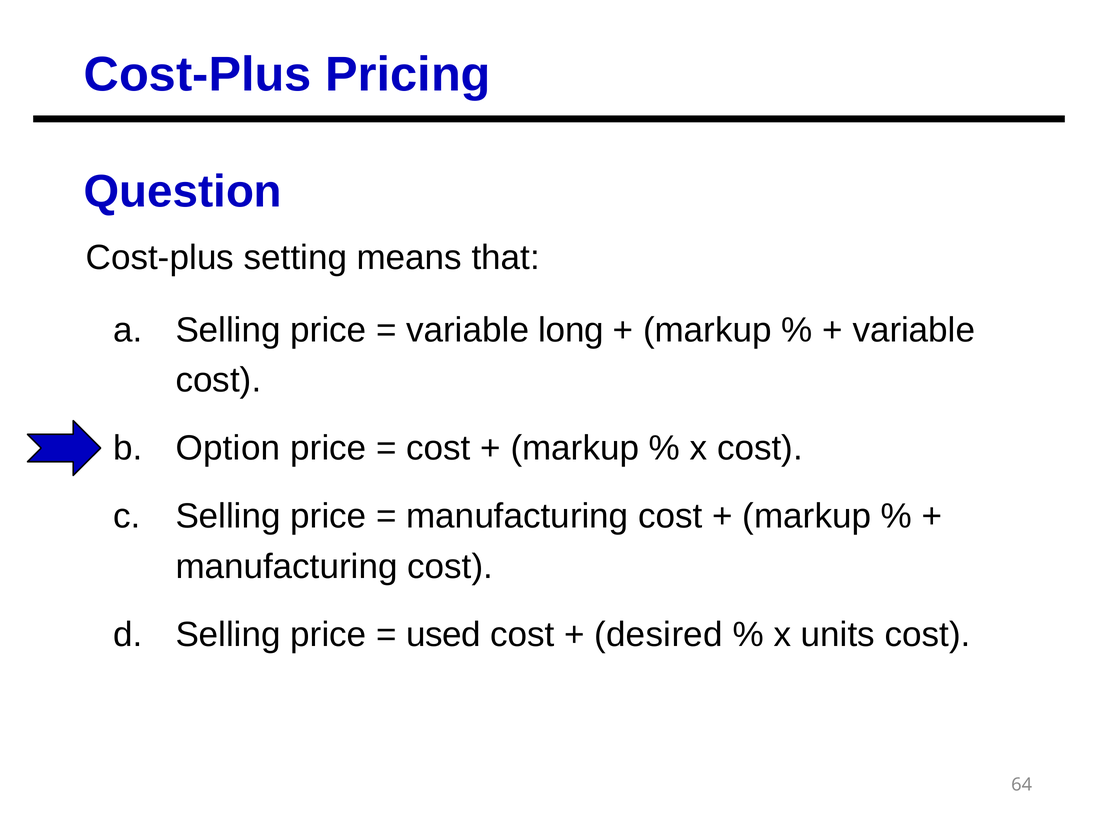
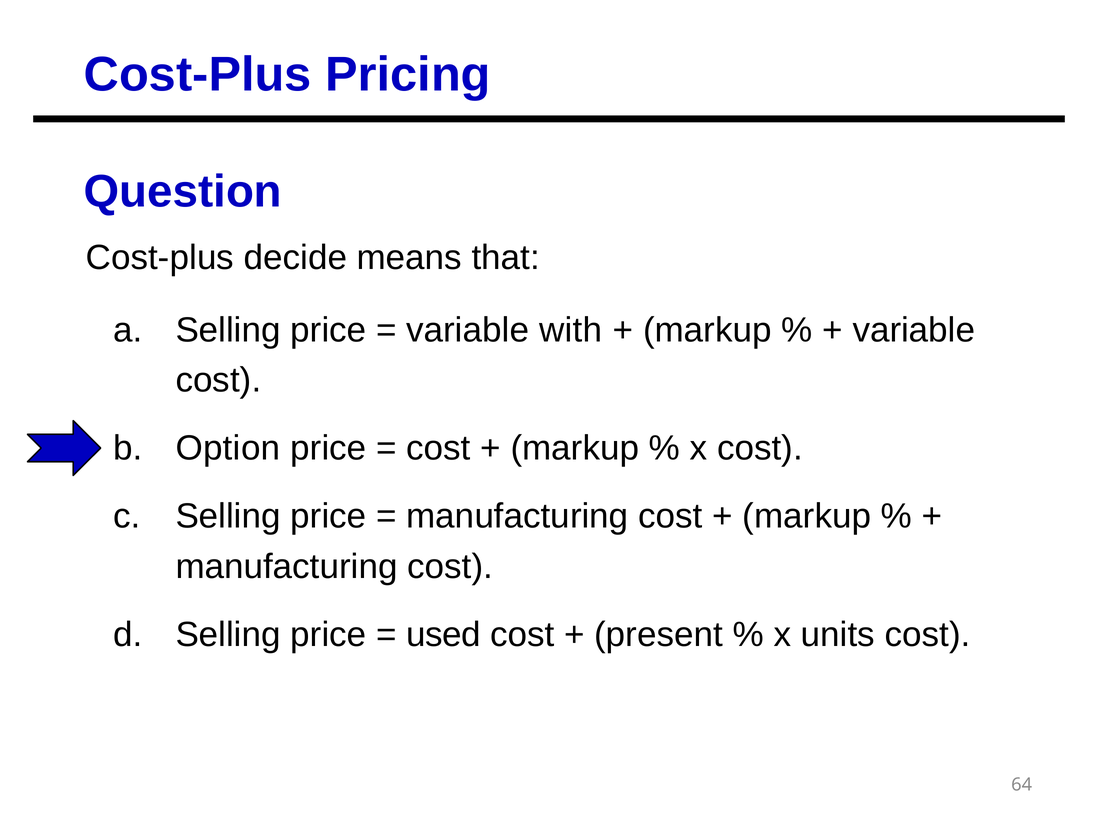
setting: setting -> decide
long: long -> with
desired: desired -> present
